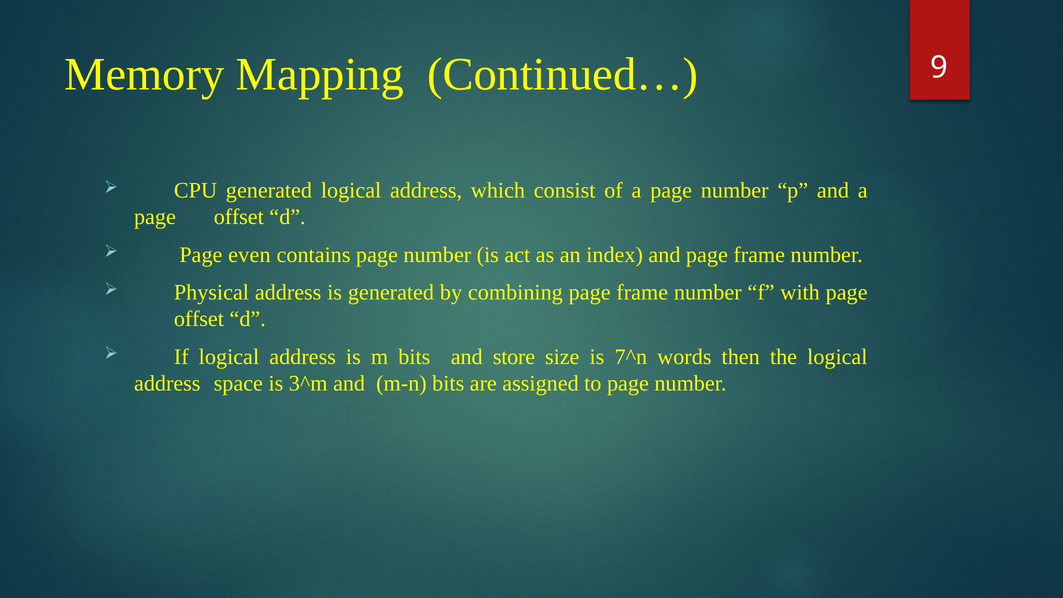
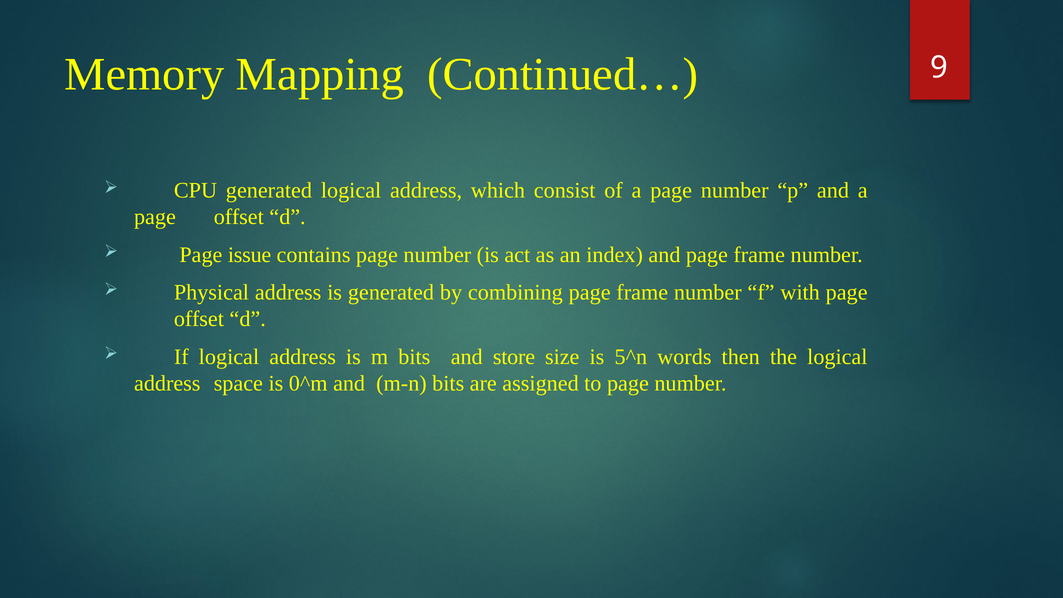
even: even -> issue
7^n: 7^n -> 5^n
3^m: 3^m -> 0^m
